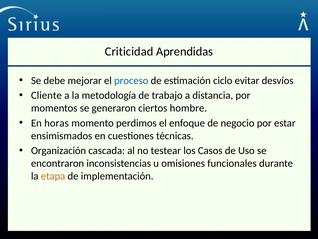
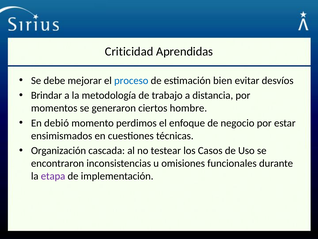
ciclo: ciclo -> bien
Cliente: Cliente -> Brindar
horas: horas -> debió
etapa colour: orange -> purple
